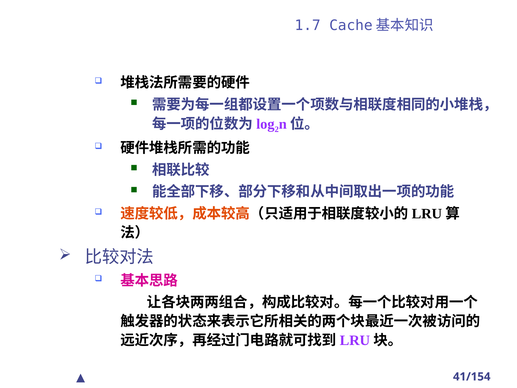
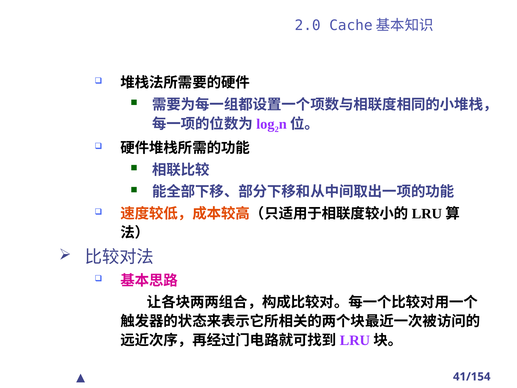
1.7: 1.7 -> 2.0
